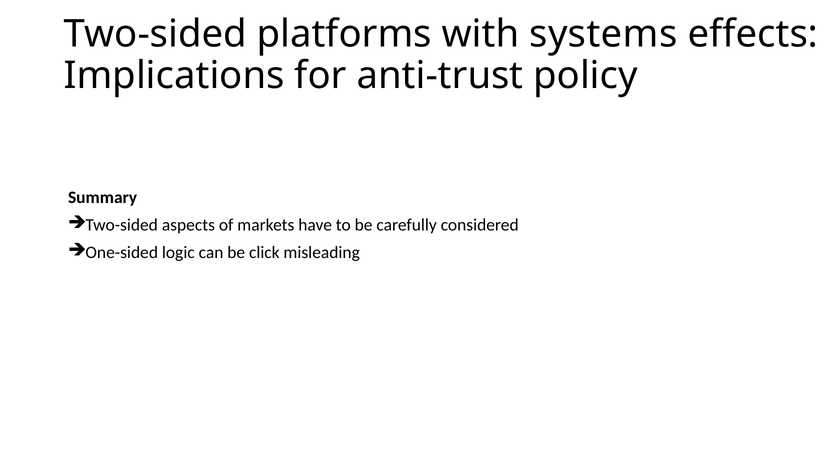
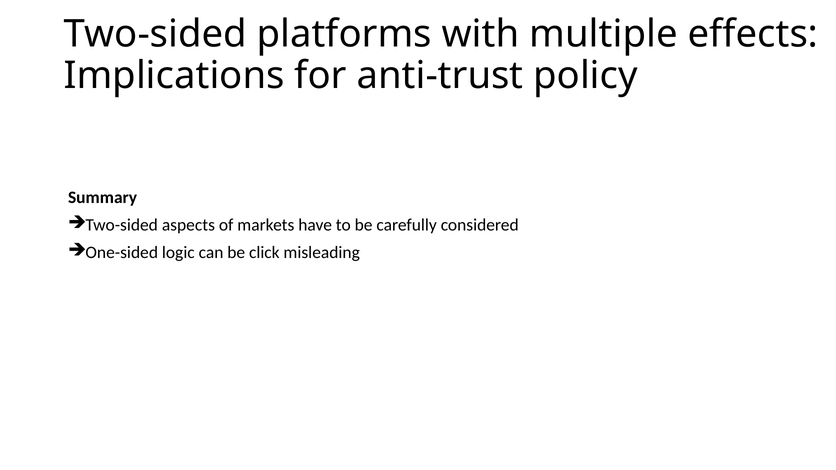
systems: systems -> multiple
